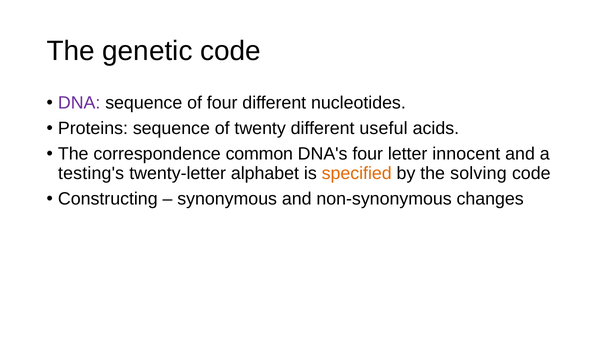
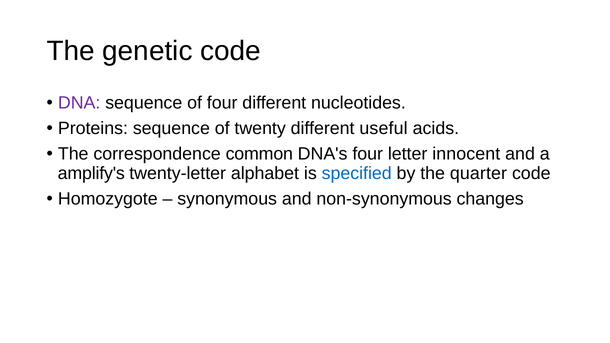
testing's: testing's -> amplify's
specified colour: orange -> blue
solving: solving -> quarter
Constructing: Constructing -> Homozygote
